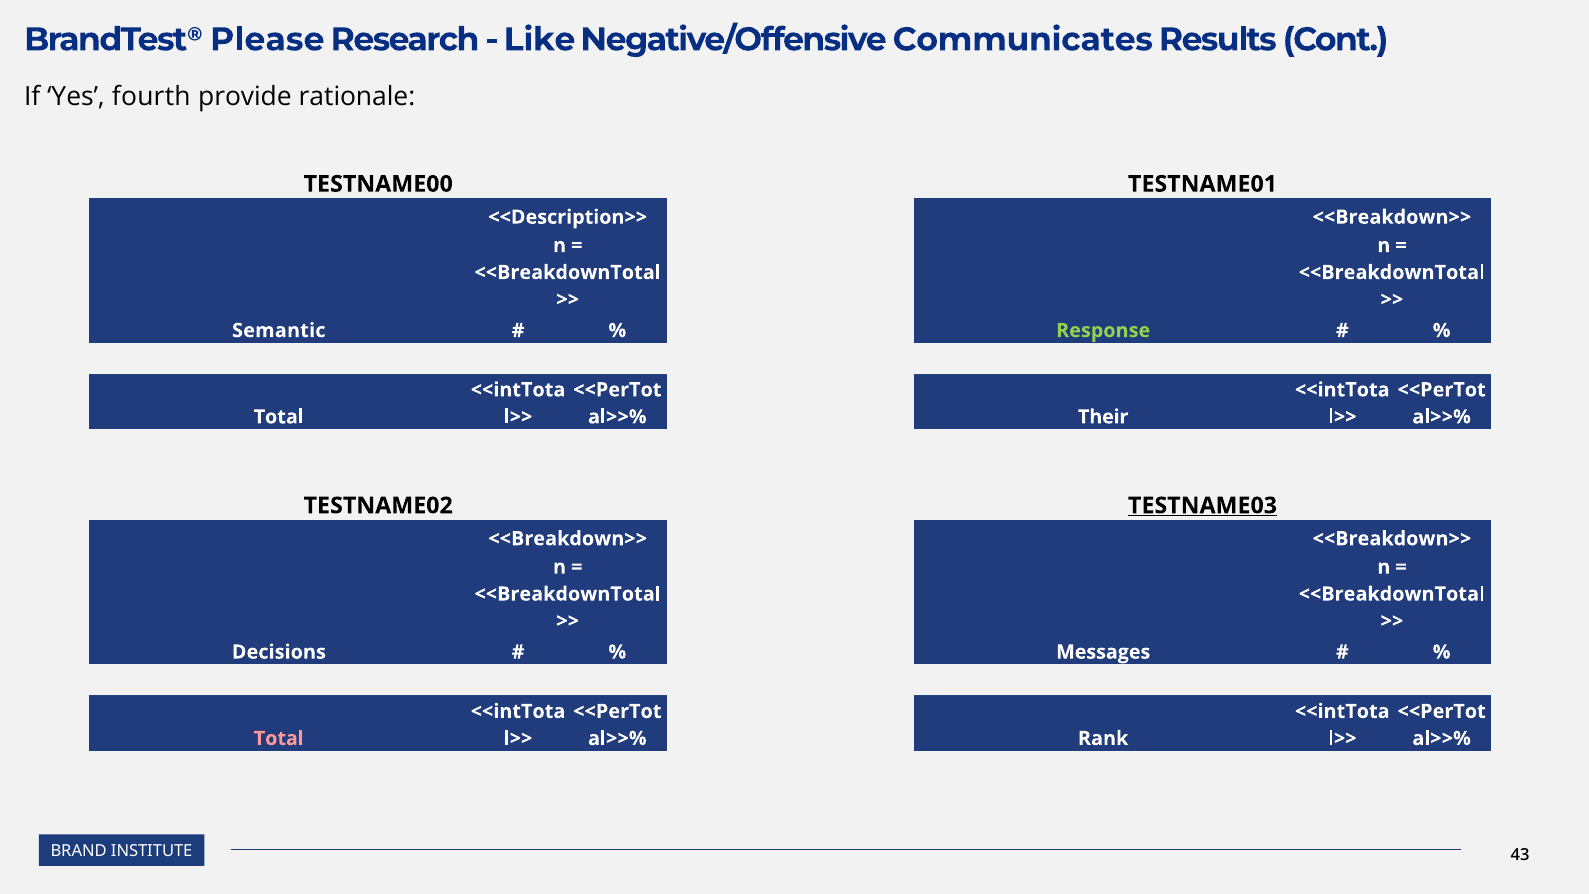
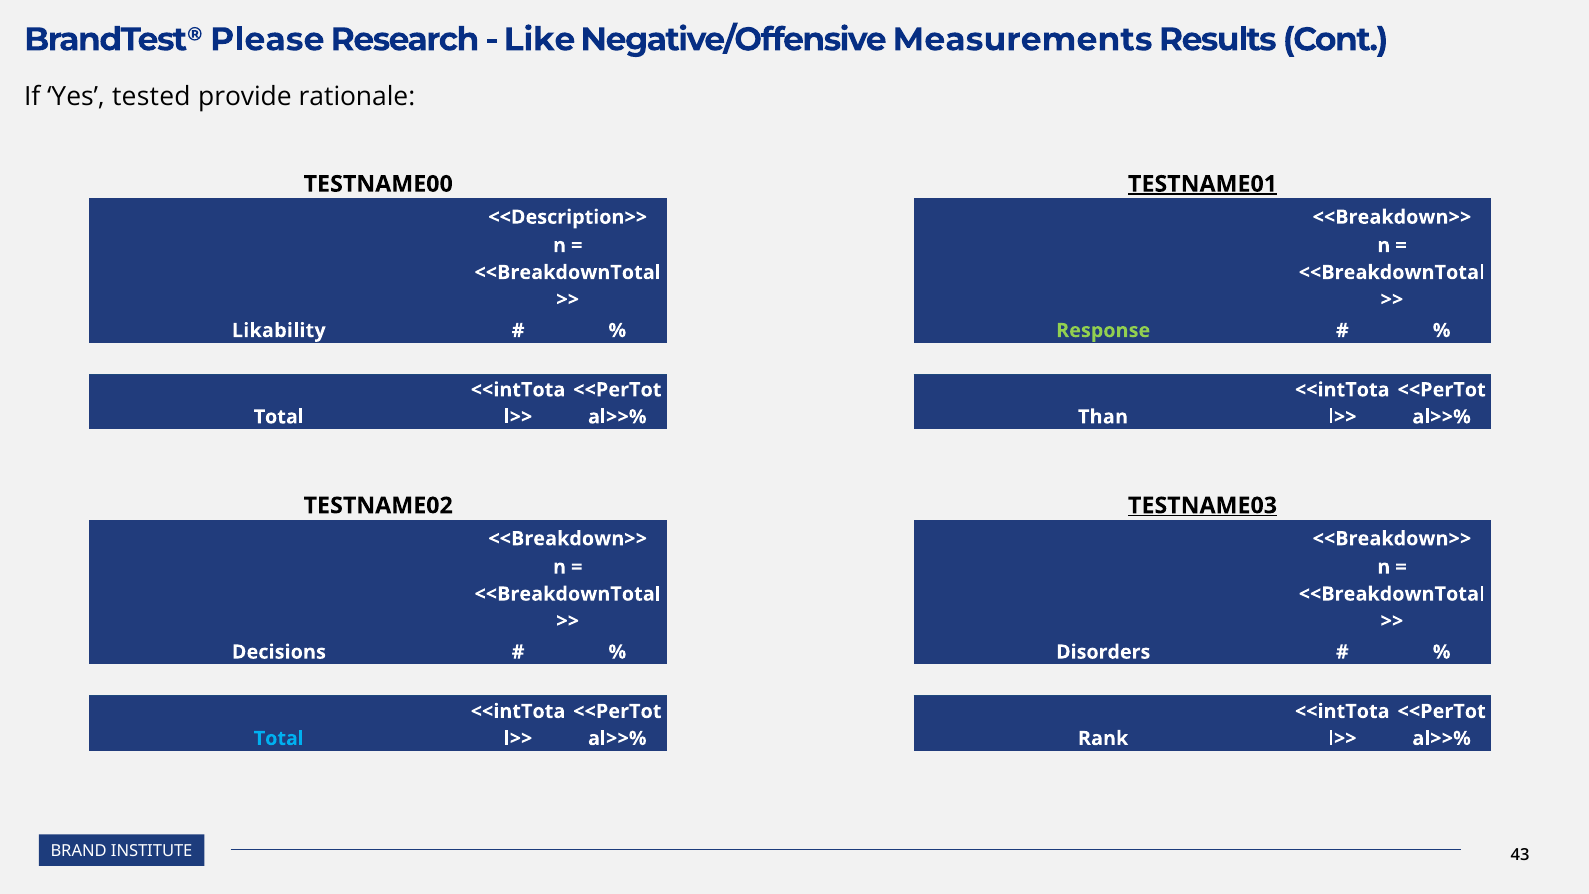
Communicates: Communicates -> Measurements
fourth: fourth -> tested
TESTNAME01 underline: none -> present
Semantic: Semantic -> Likability
Their: Their -> Than
Messages: Messages -> Disorders
Total at (279, 738) colour: pink -> light blue
